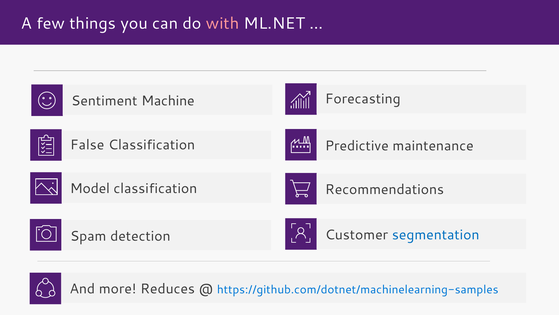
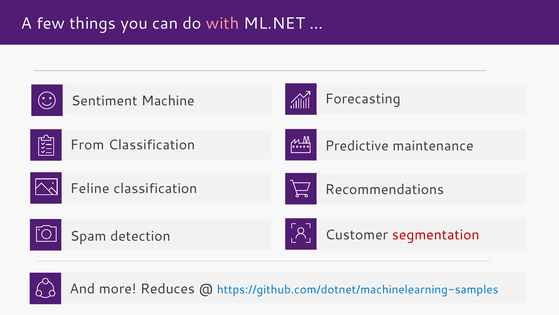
False: False -> From
Model: Model -> Feline
segmentation colour: blue -> red
